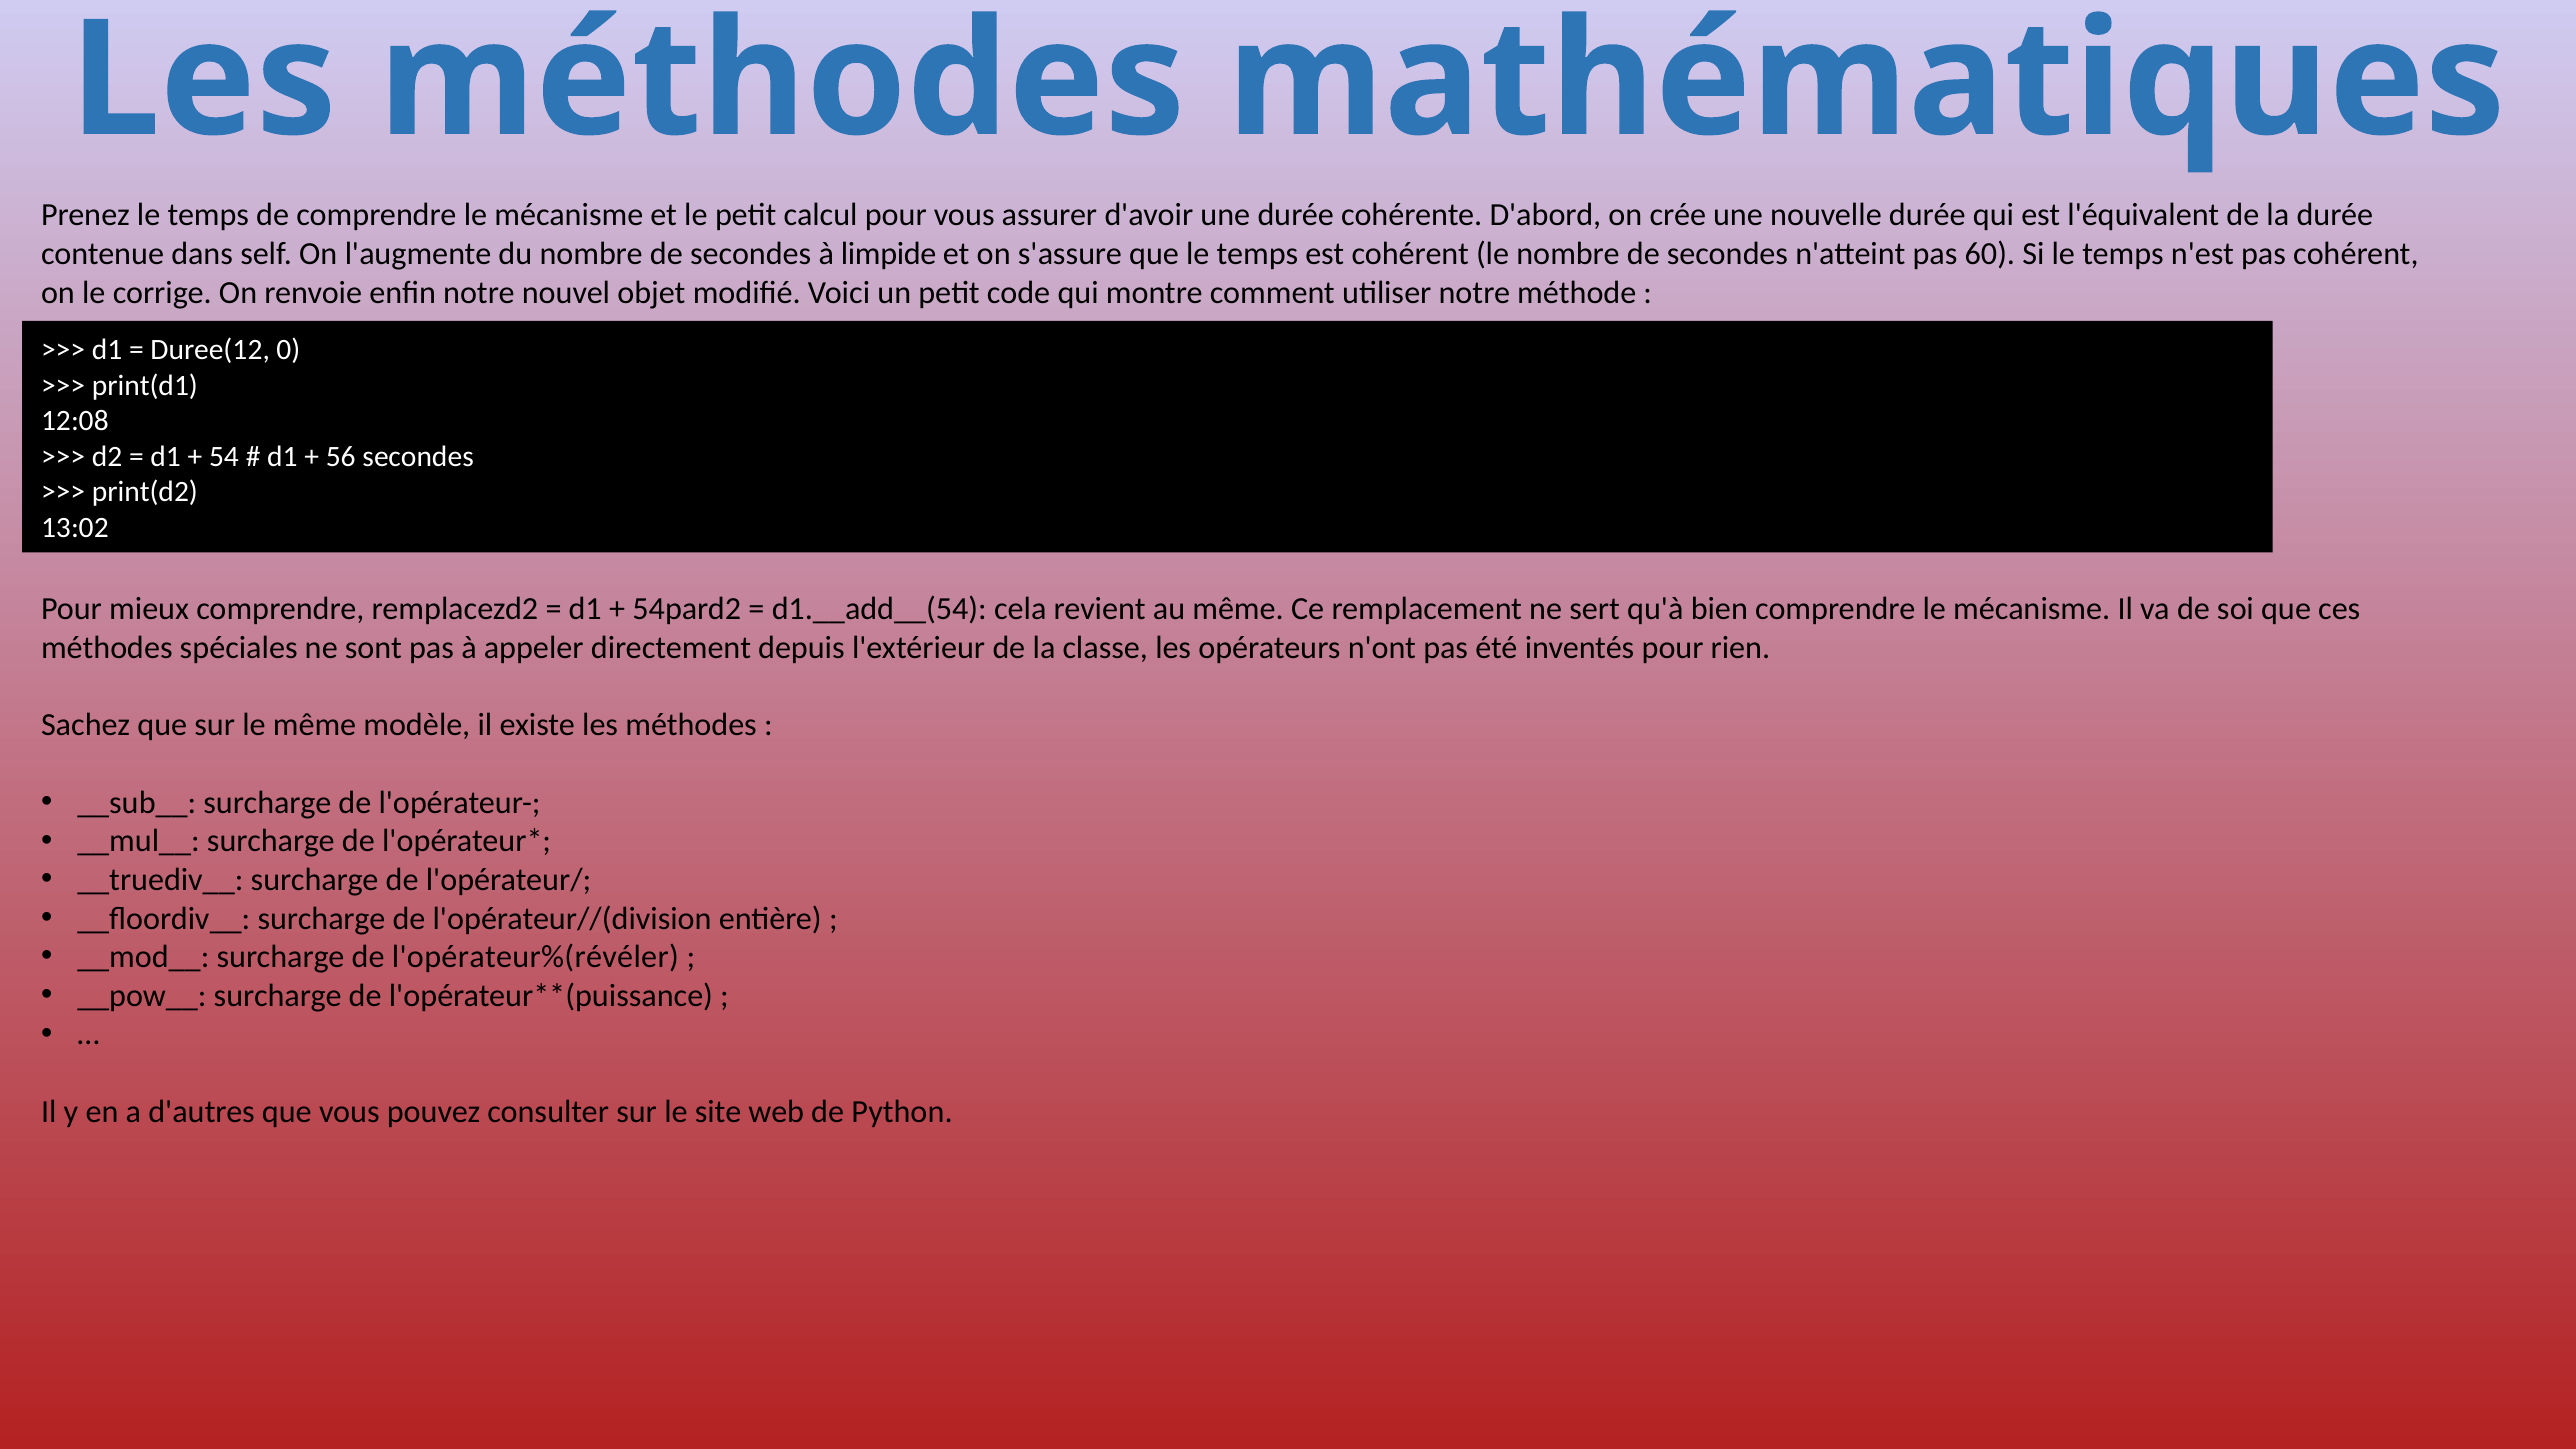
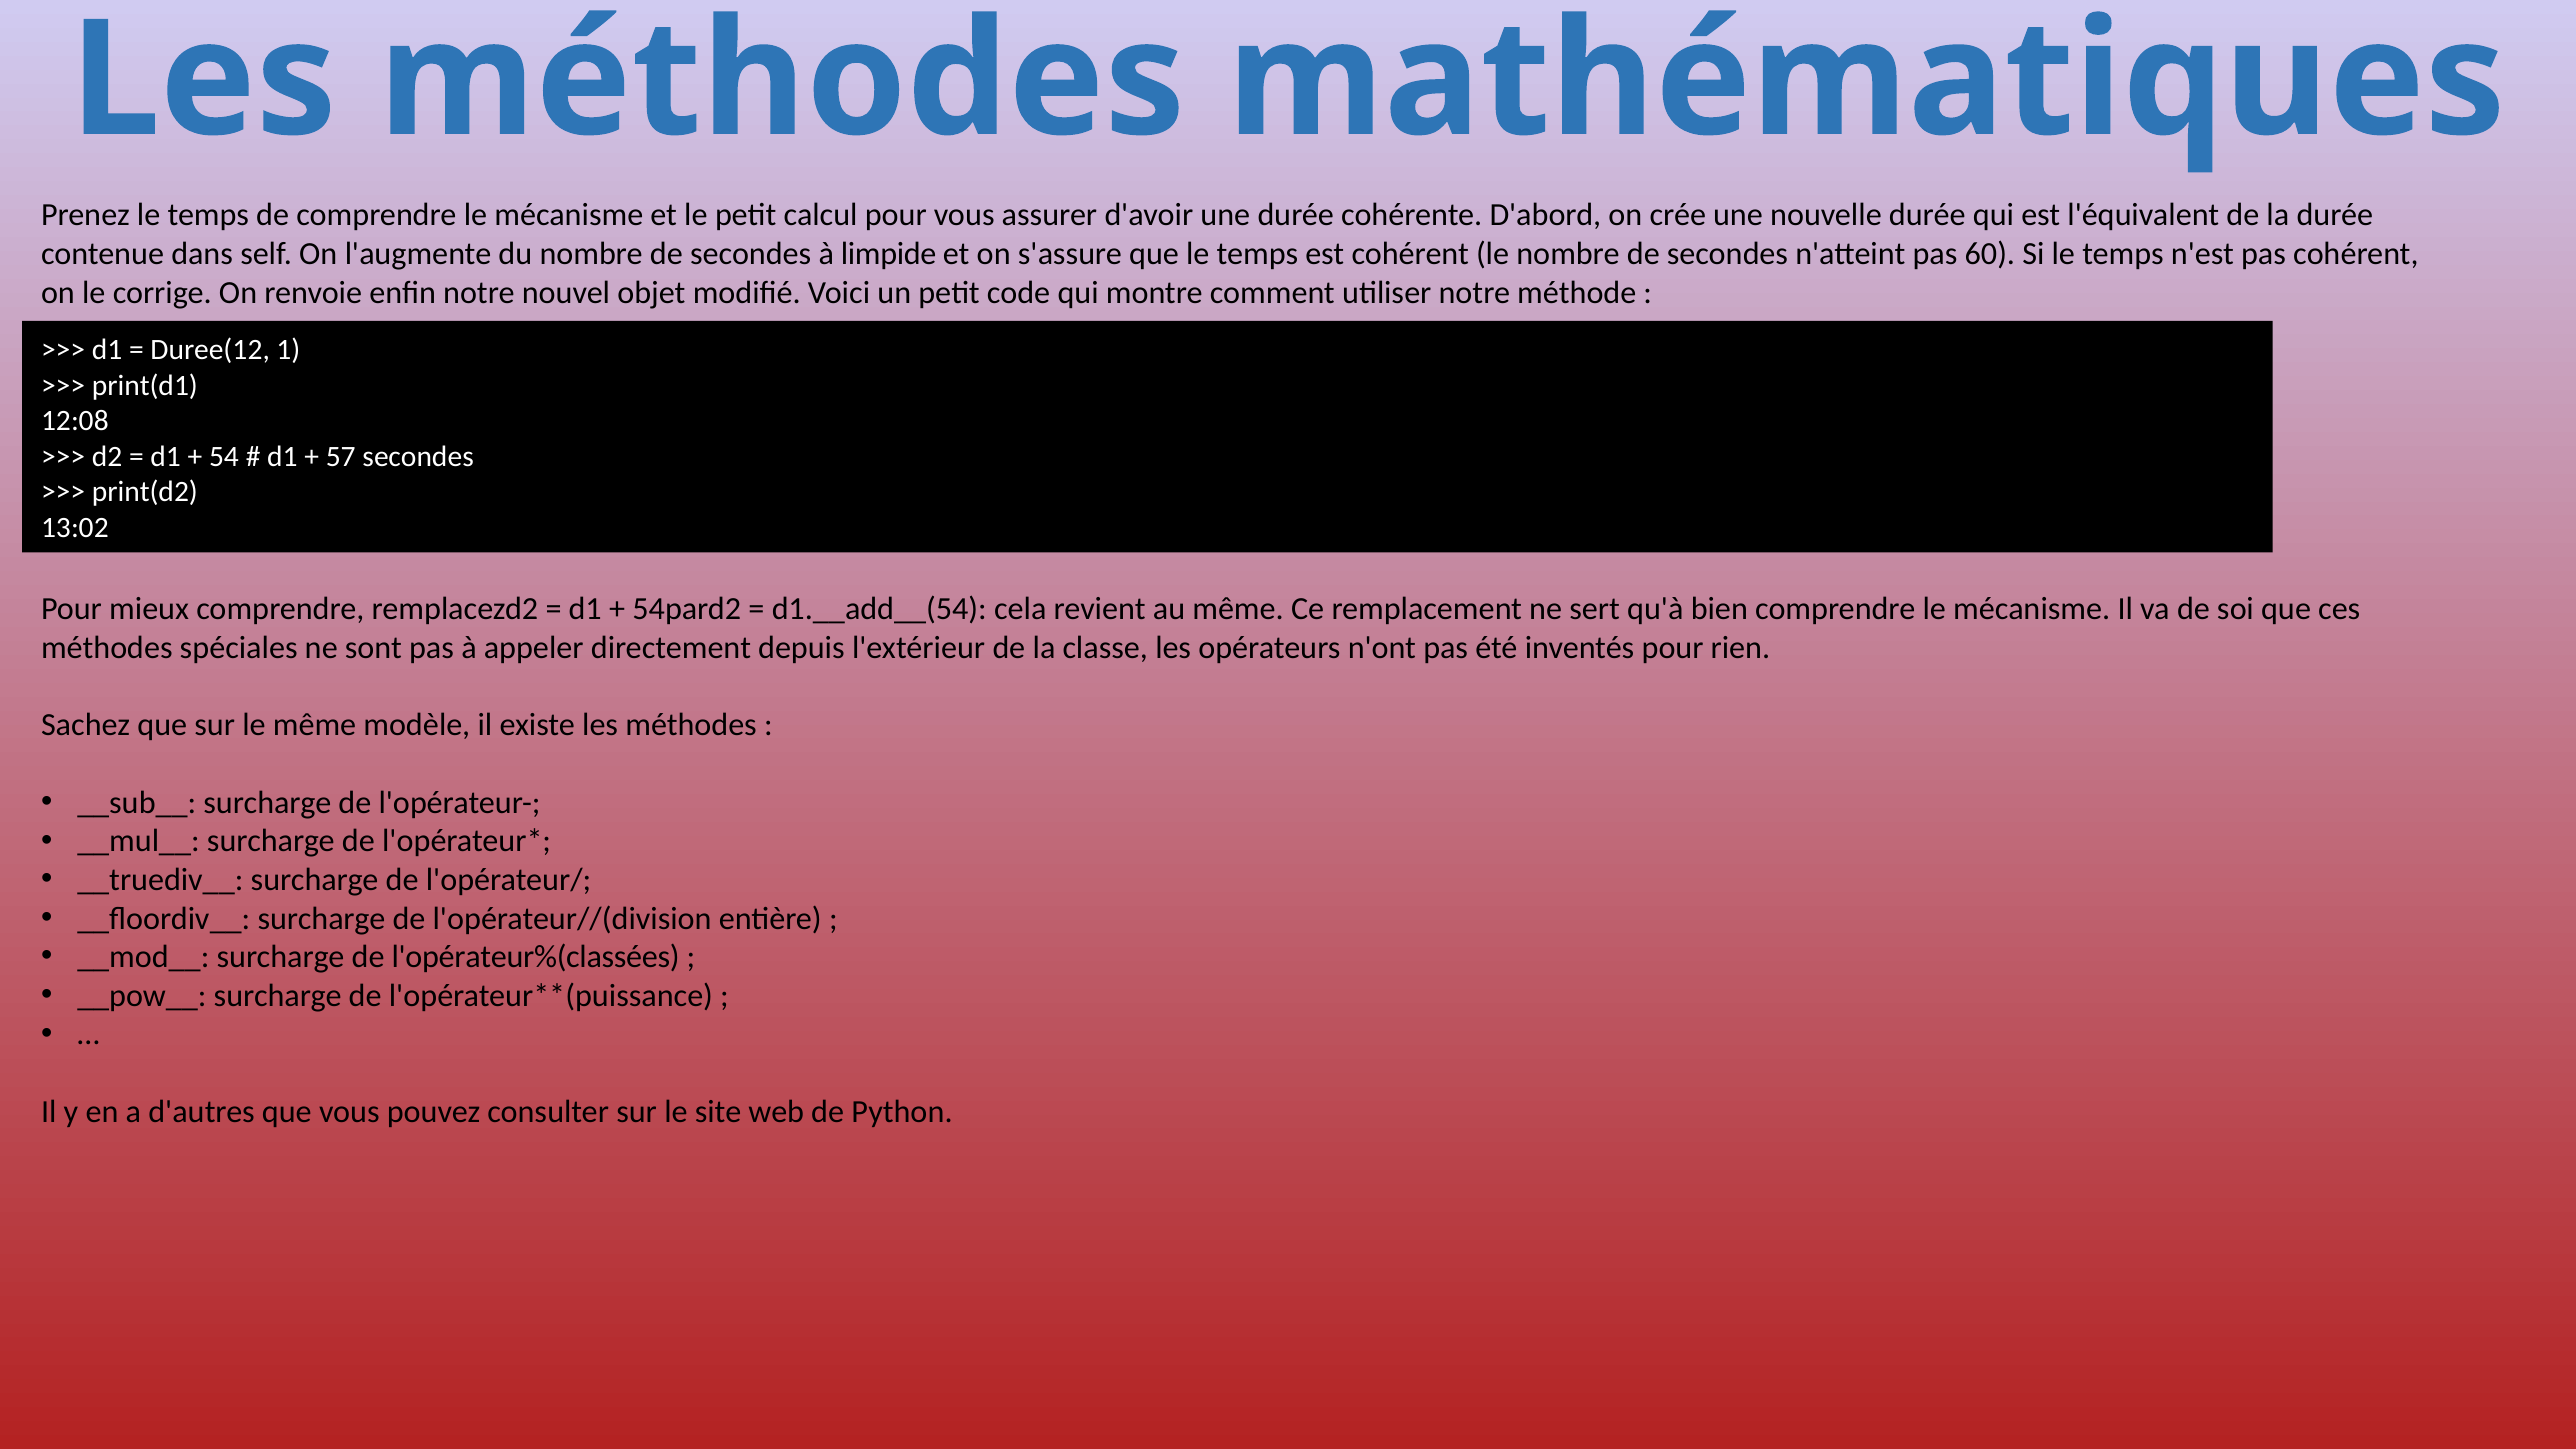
0: 0 -> 1
56: 56 -> 57
l'opérateur%(révéler: l'opérateur%(révéler -> l'opérateur%(classées
